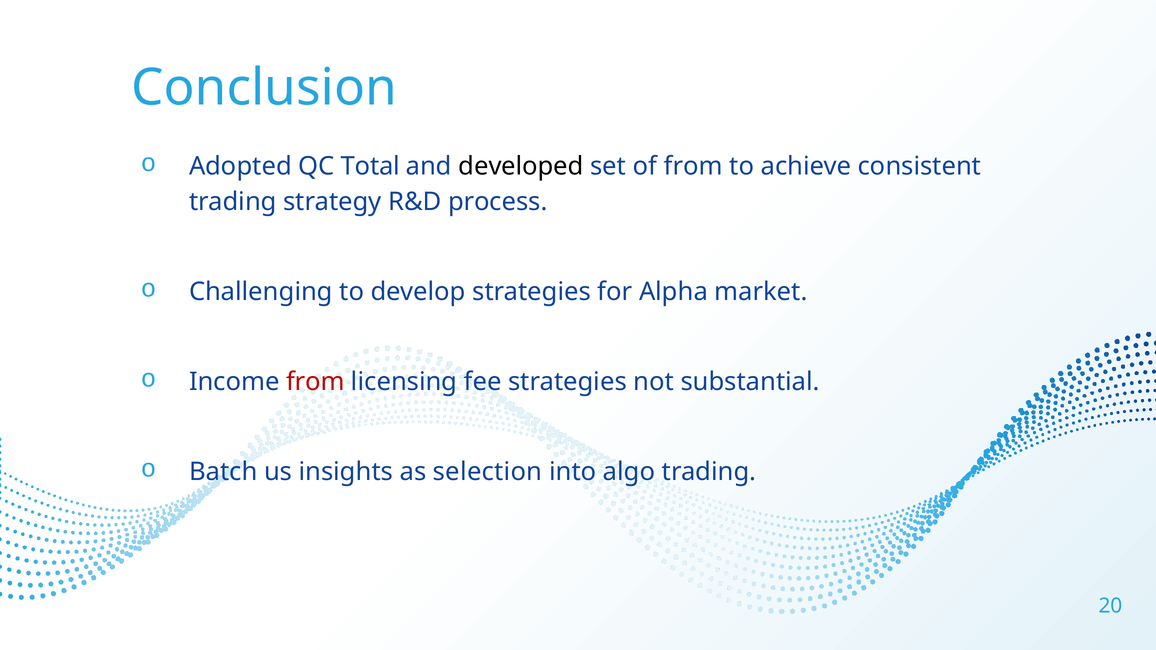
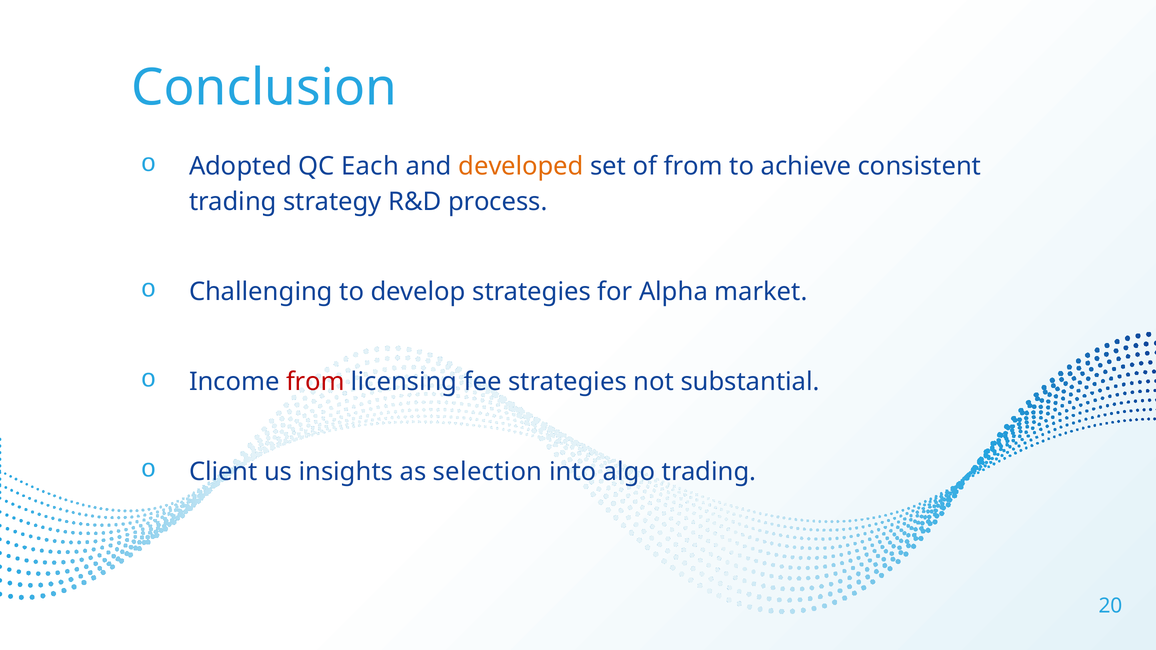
Total: Total -> Each
developed colour: black -> orange
Batch: Batch -> Client
